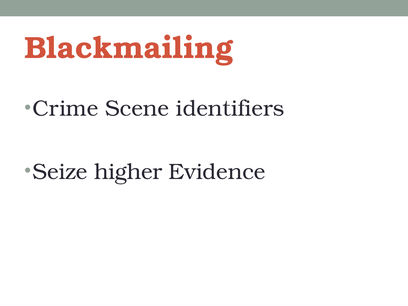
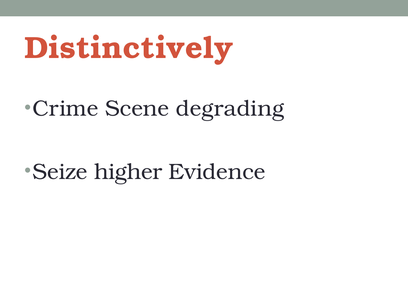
Blackmailing: Blackmailing -> Distinctively
identifiers: identifiers -> degrading
